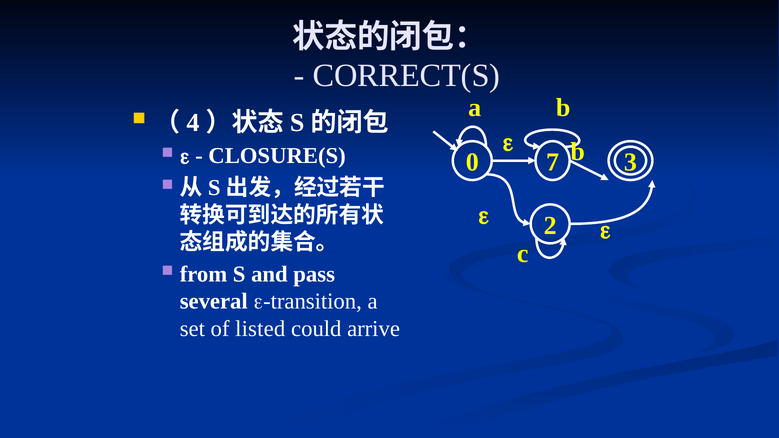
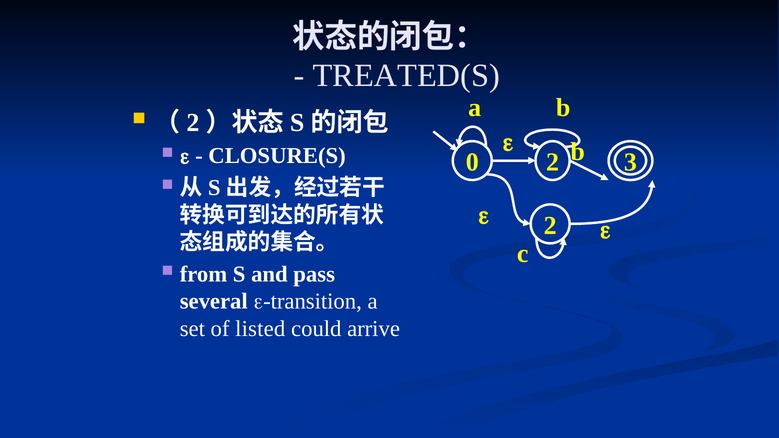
CORRECT(S: CORRECT(S -> TREATED(S
4 at (193, 123): 4 -> 2
0 7: 7 -> 2
